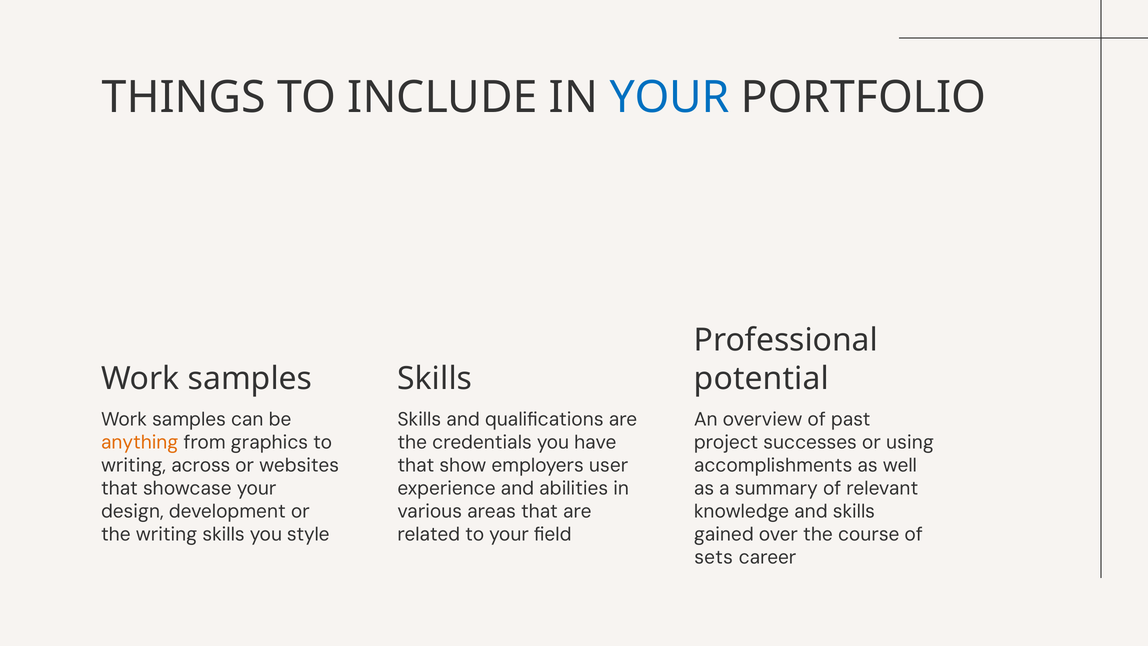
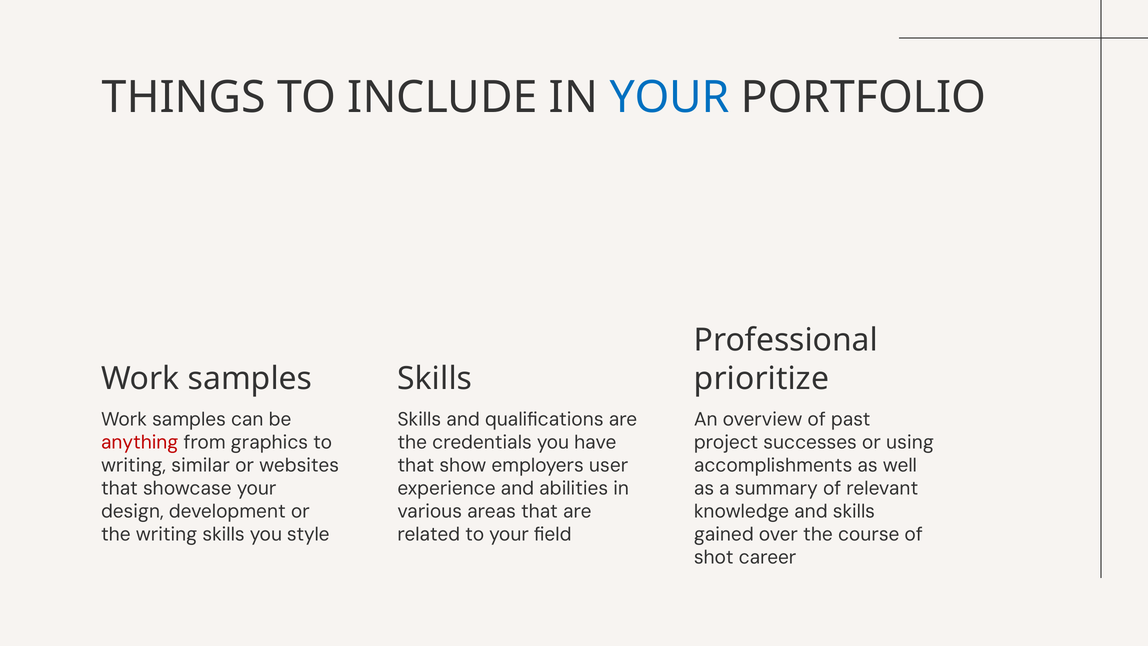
potential: potential -> prioritize
anything colour: orange -> red
across: across -> similar
sets: sets -> shot
